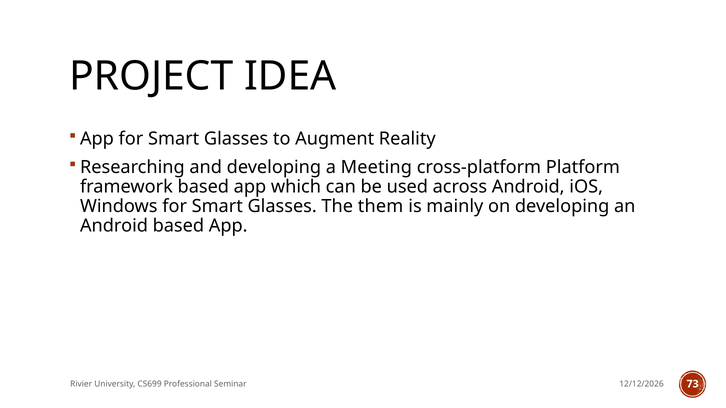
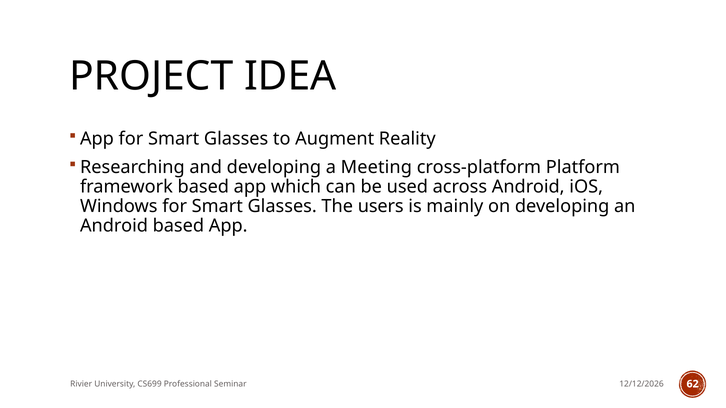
them: them -> users
73: 73 -> 62
